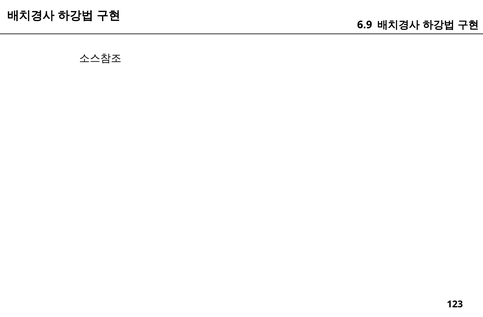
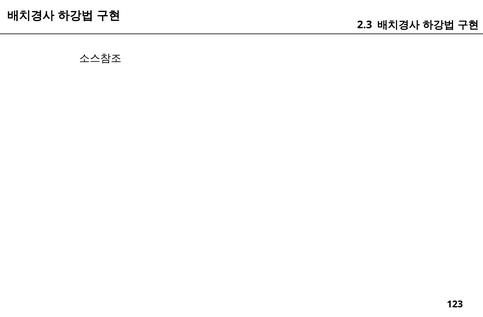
6.9: 6.9 -> 2.3
